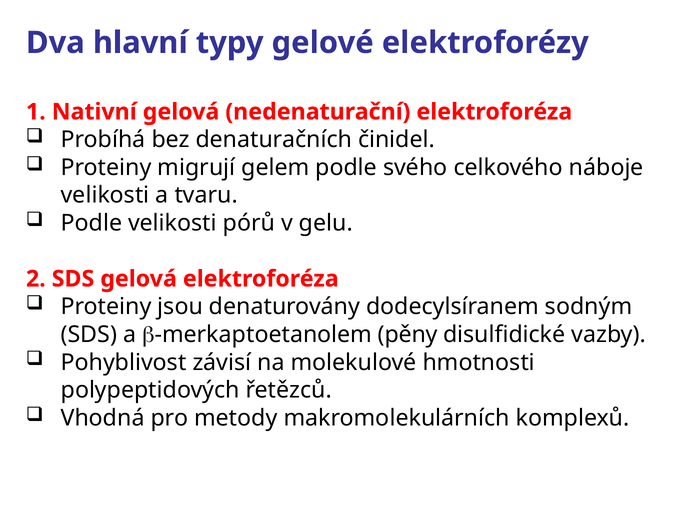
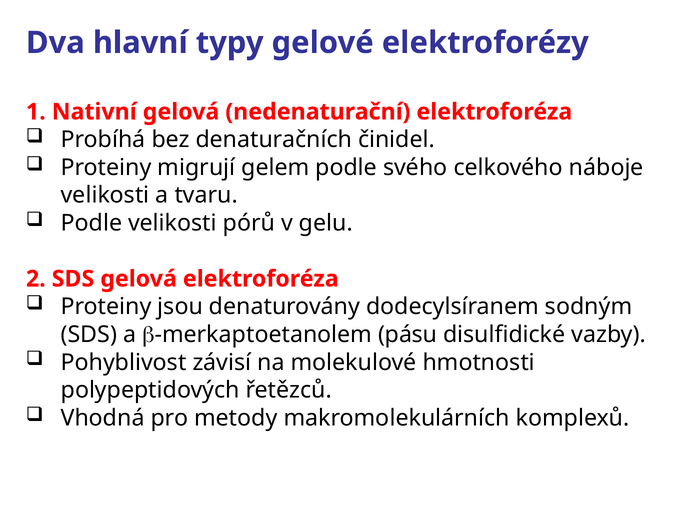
pěny: pěny -> pásu
